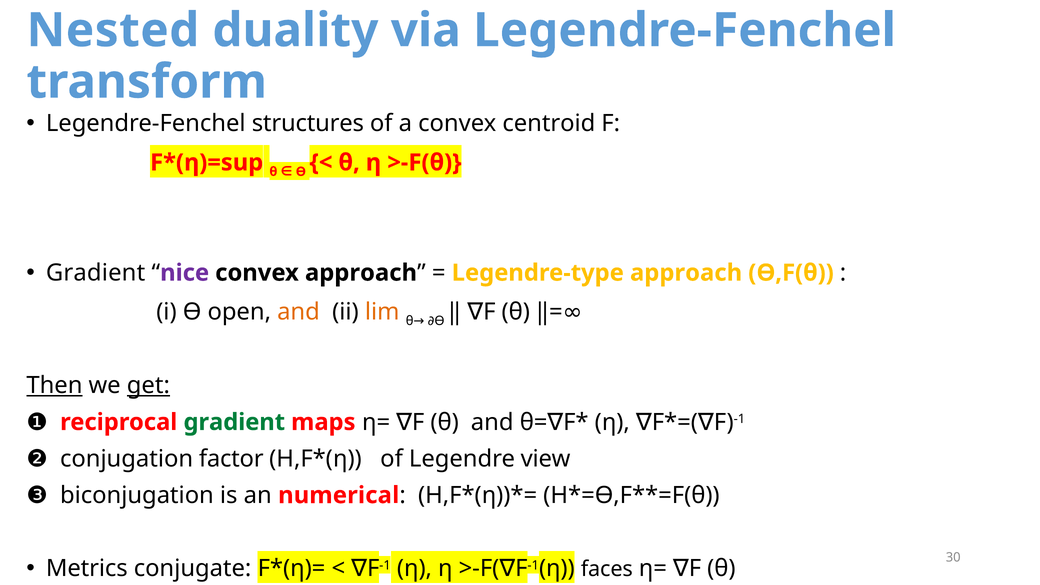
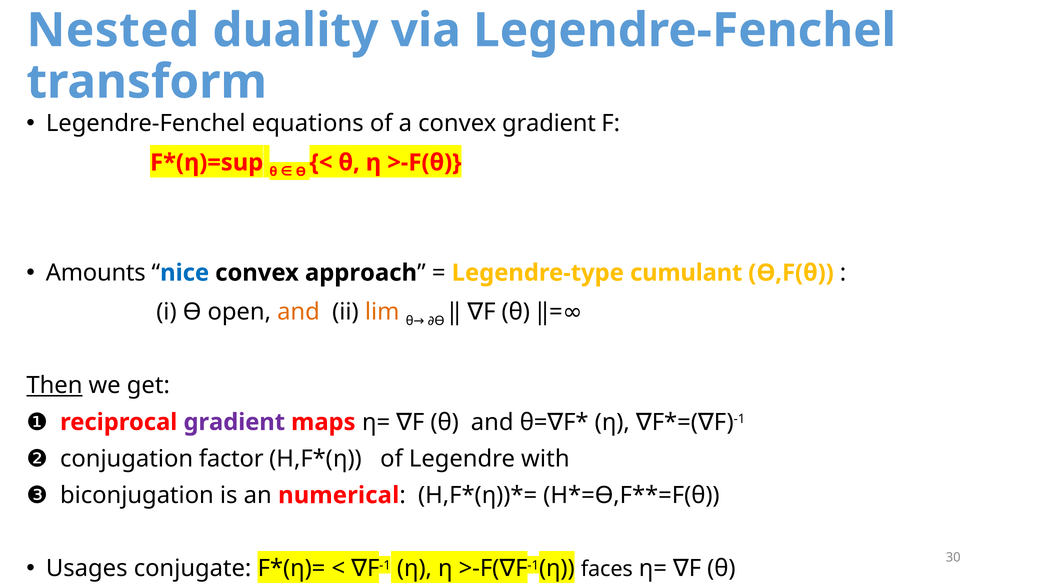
structures: structures -> equations
convex centroid: centroid -> gradient
Gradient at (96, 273): Gradient -> Amounts
nice colour: purple -> blue
Legendre-type approach: approach -> cumulant
get underline: present -> none
gradient at (234, 422) colour: green -> purple
view: view -> with
Metrics: Metrics -> Usages
